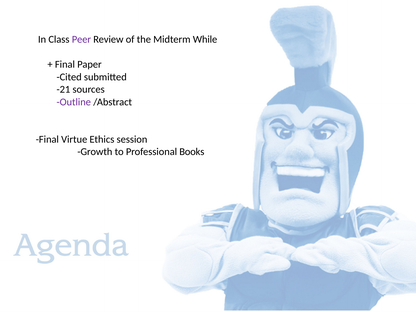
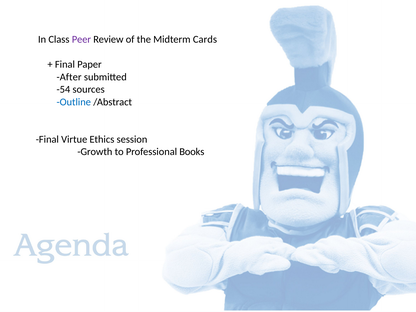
While: While -> Cards
Cited: Cited -> After
-21: -21 -> -54
Outline colour: purple -> blue
